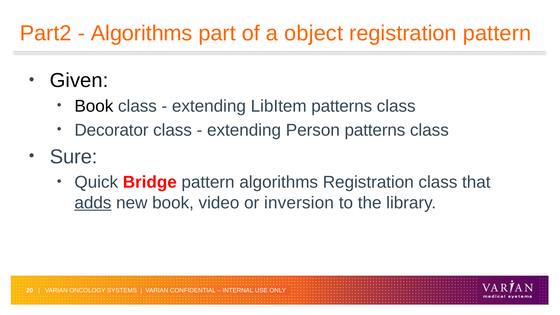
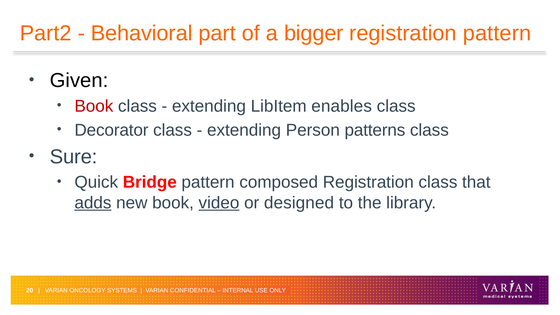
Algorithms at (142, 33): Algorithms -> Behavioral
object: object -> bigger
Book at (94, 106) colour: black -> red
LibItem patterns: patterns -> enables
pattern algorithms: algorithms -> composed
video underline: none -> present
inversion: inversion -> designed
